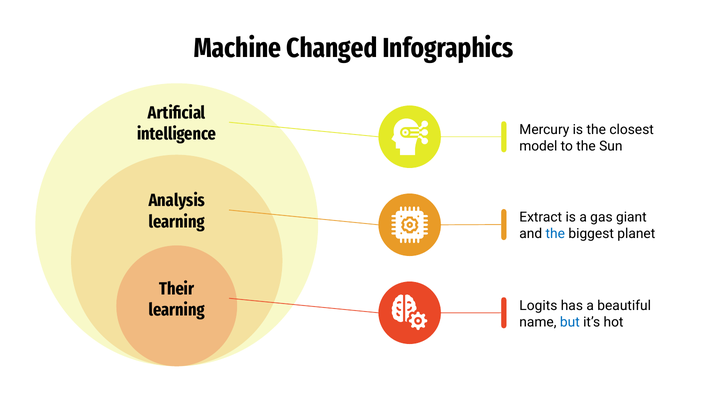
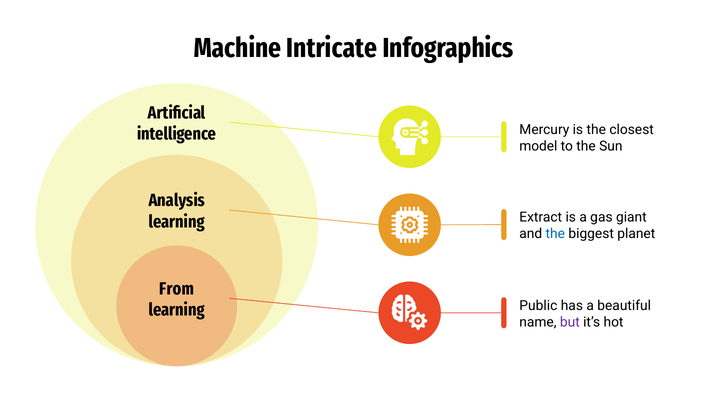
Changed: Changed -> Intricate
Their: Their -> From
Logits: Logits -> Public
but colour: blue -> purple
